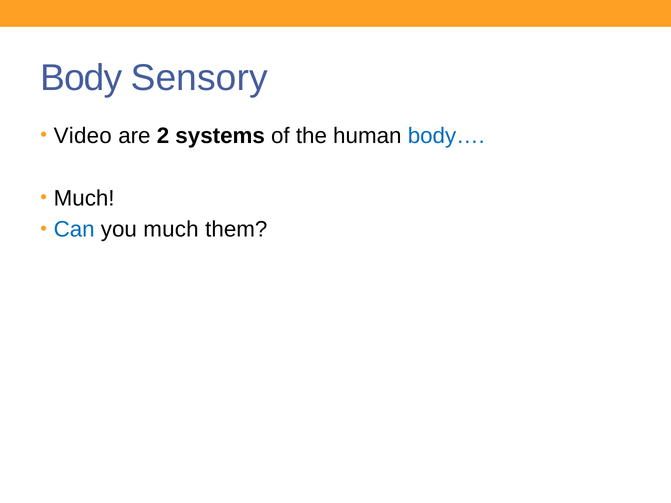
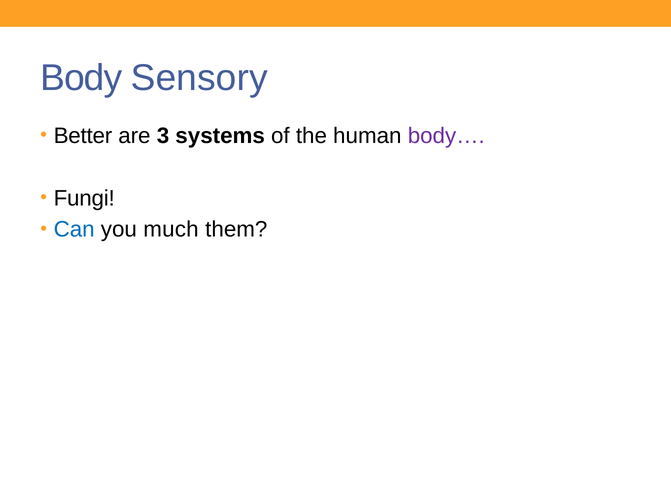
Video: Video -> Better
2: 2 -> 3
body… colour: blue -> purple
Much at (84, 198): Much -> Fungi
